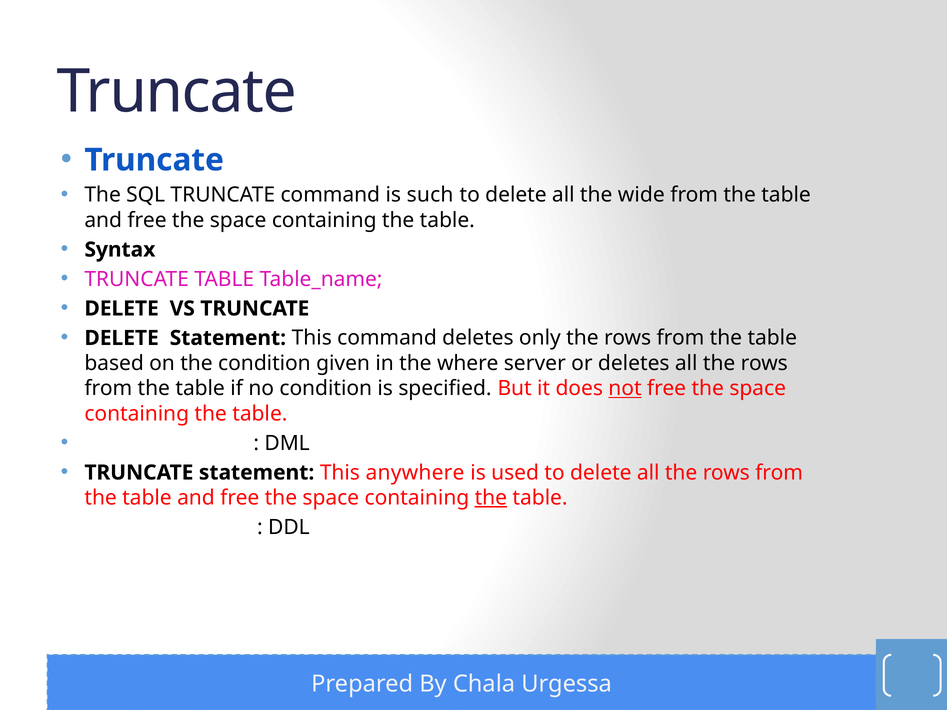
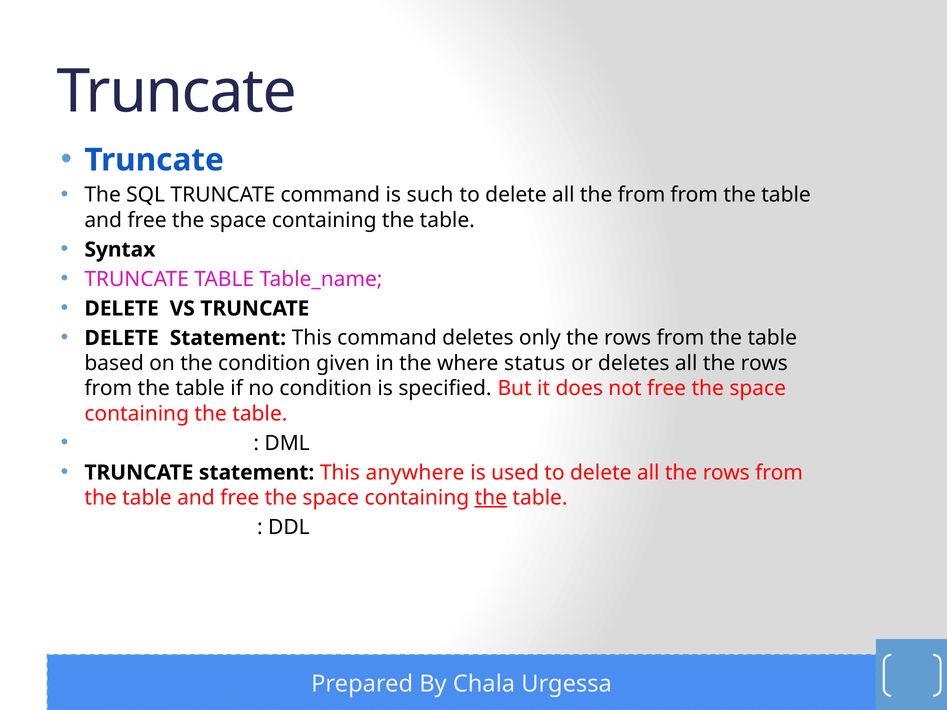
the wide: wide -> from
server: server -> status
not underline: present -> none
